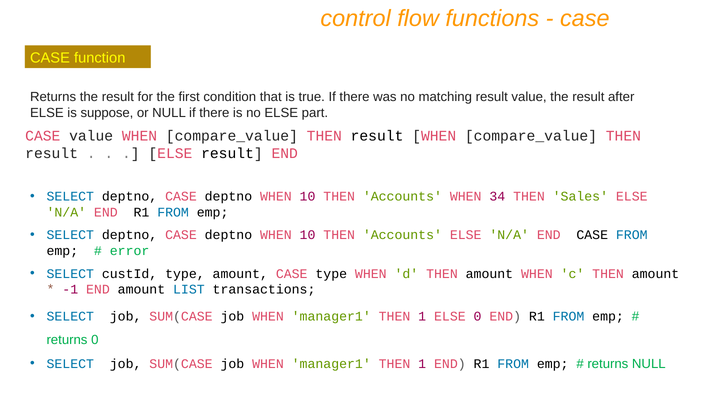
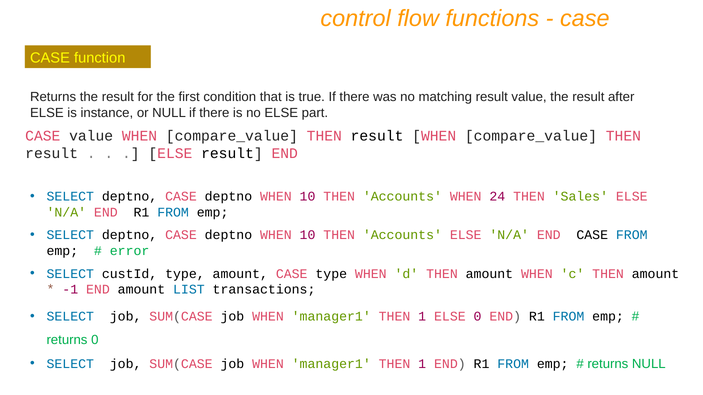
suppose: suppose -> instance
34: 34 -> 24
